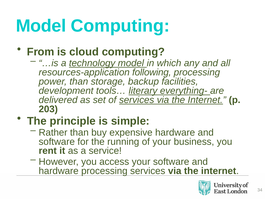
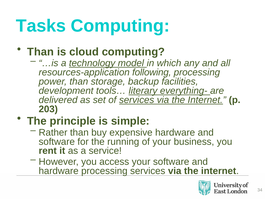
Model at (41, 26): Model -> Tasks
From at (41, 52): From -> Than
